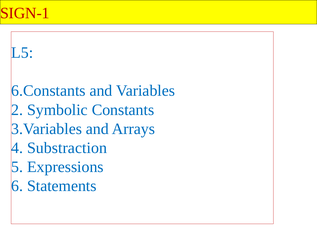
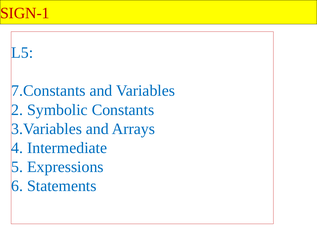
6.Constants: 6.Constants -> 7.Constants
Substraction: Substraction -> Intermediate
